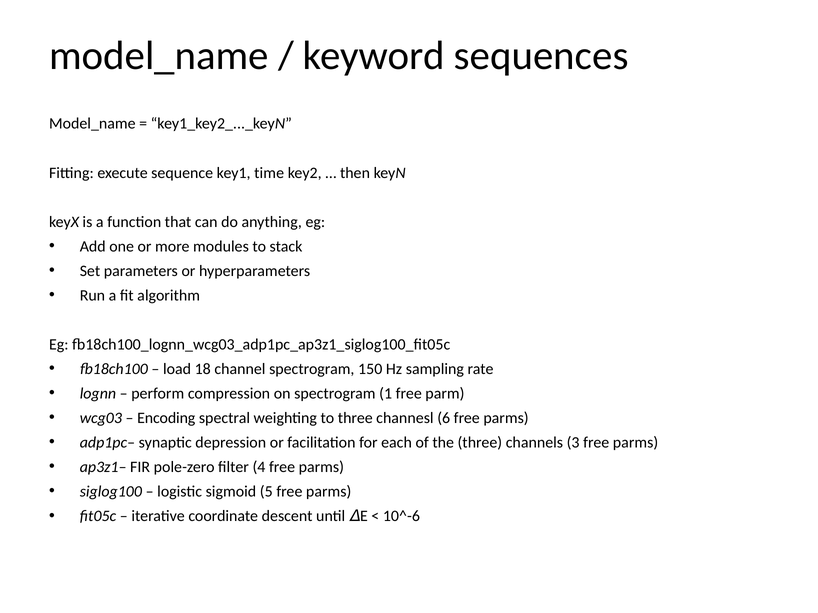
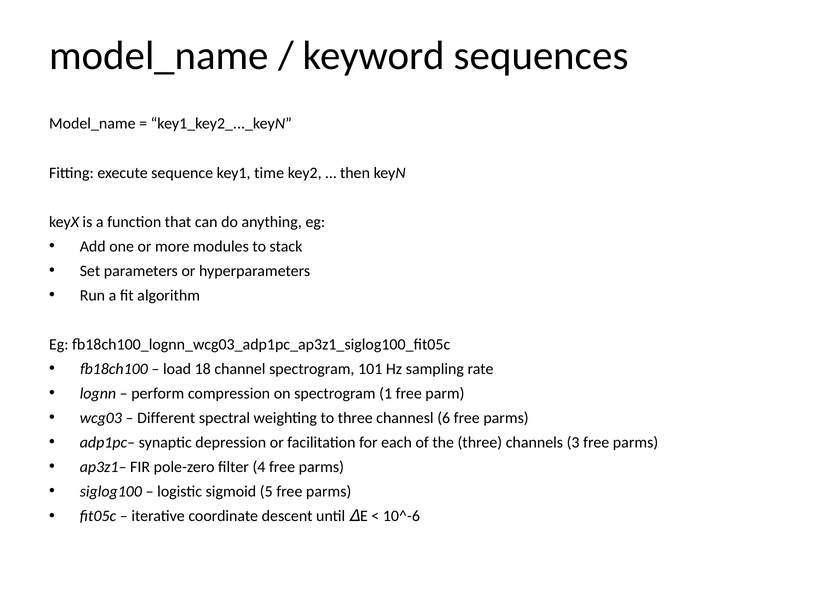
150: 150 -> 101
Encoding: Encoding -> Different
